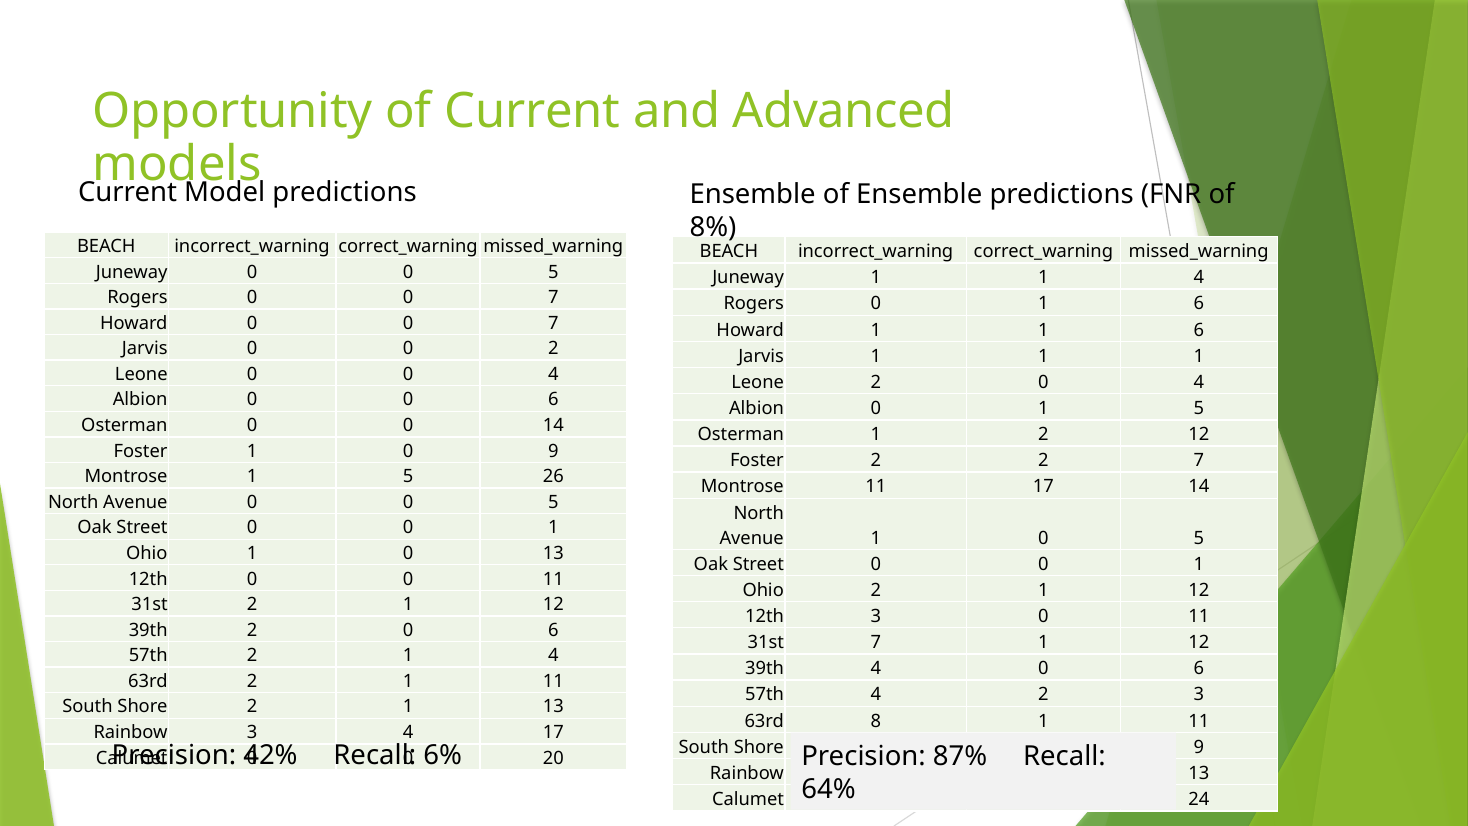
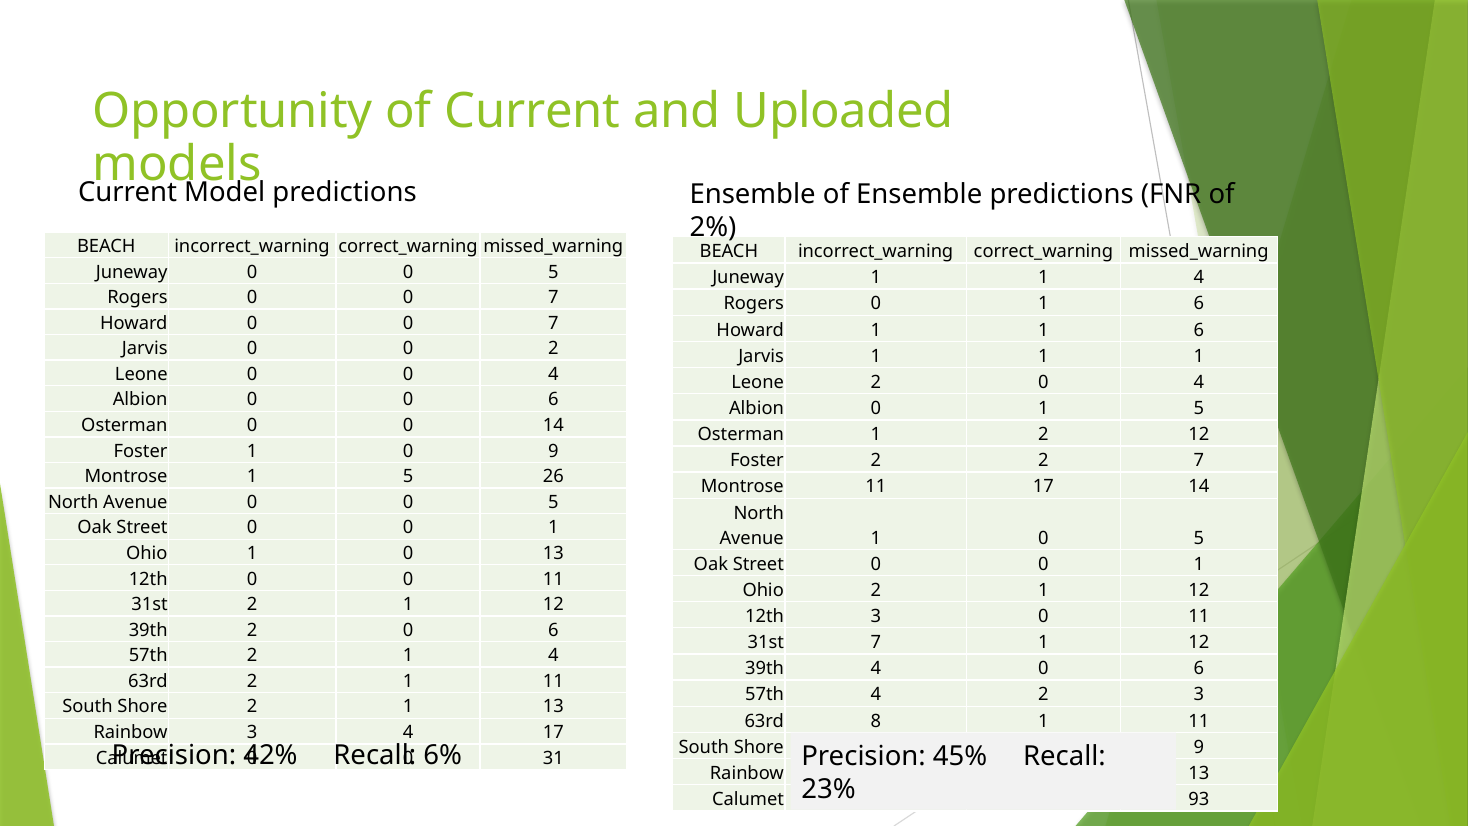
Advanced: Advanced -> Uploaded
8%: 8% -> 2%
87%: 87% -> 45%
20: 20 -> 31
64%: 64% -> 23%
24: 24 -> 93
